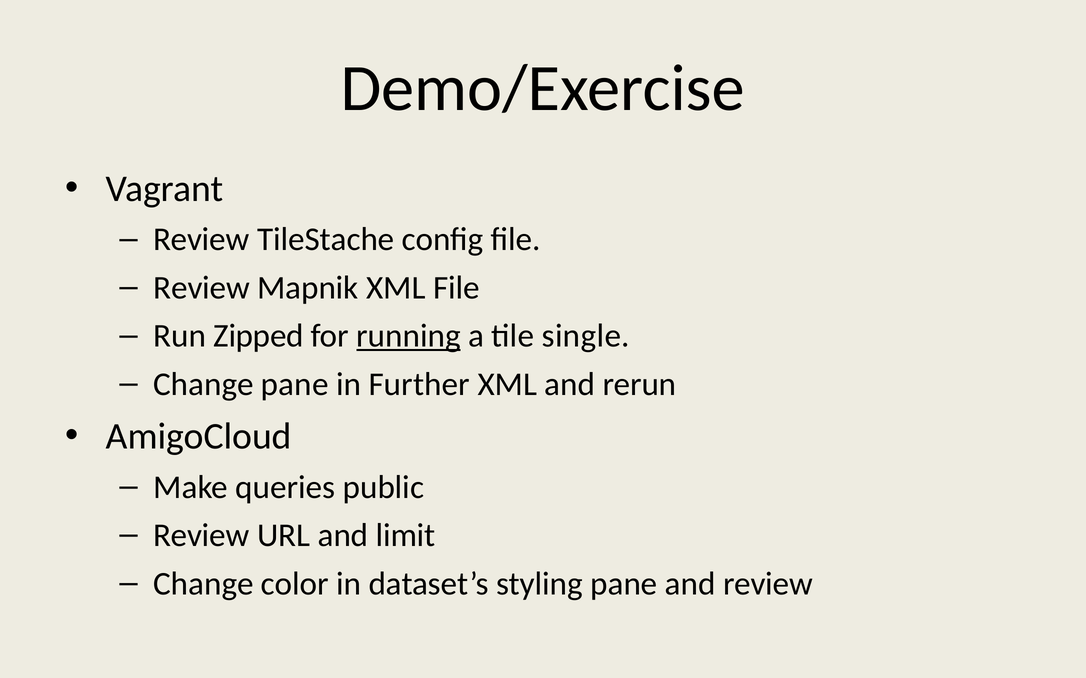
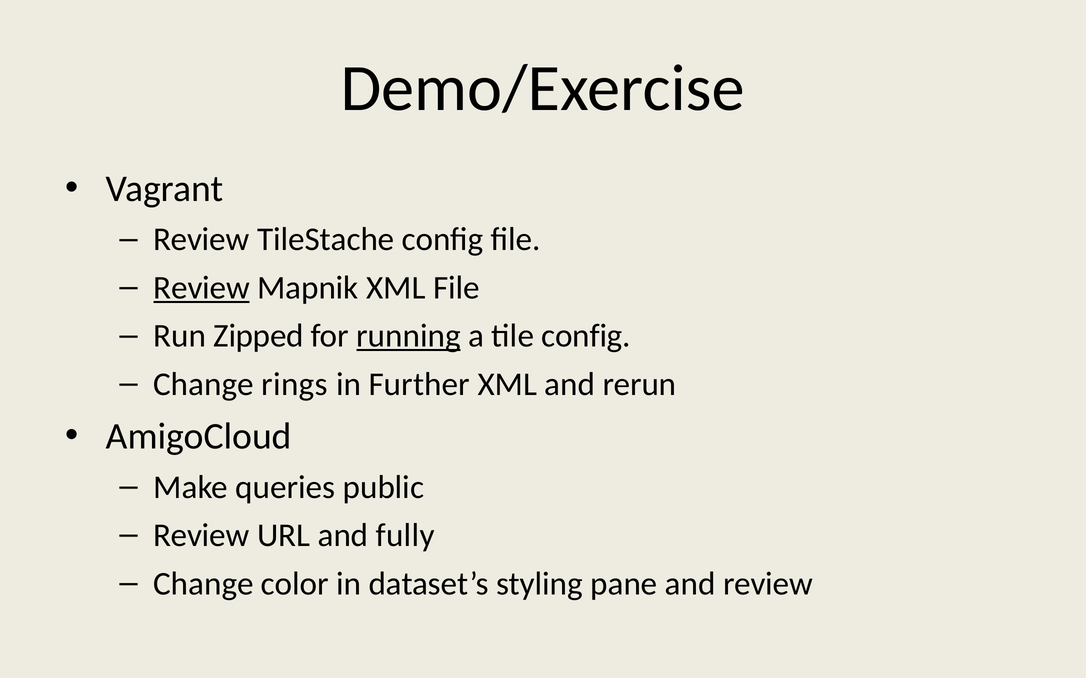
Review at (202, 288) underline: none -> present
tile single: single -> config
Change pane: pane -> rings
limit: limit -> fully
